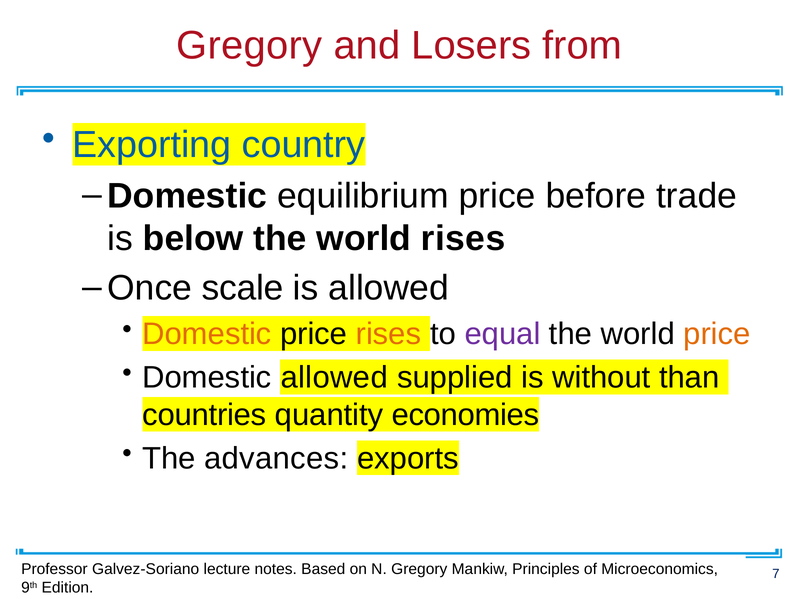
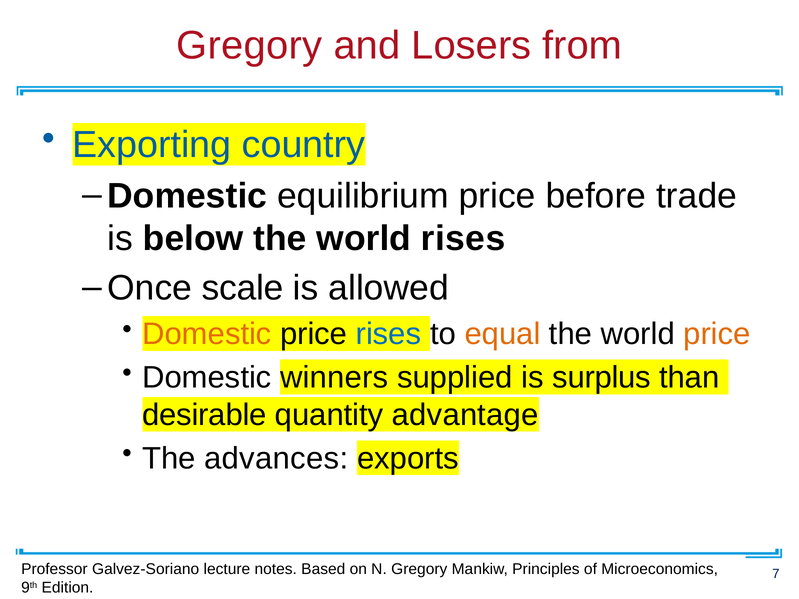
rises at (389, 334) colour: orange -> blue
equal colour: purple -> orange
Domestic allowed: allowed -> winners
without: without -> surplus
countries: countries -> desirable
economies: economies -> advantage
